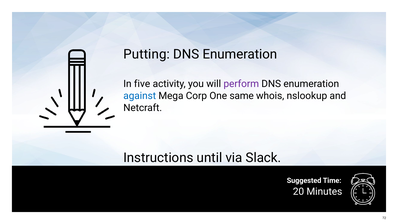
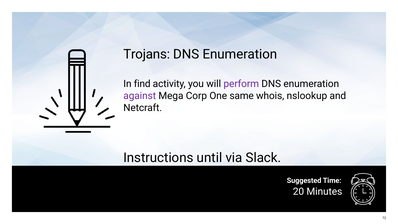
Putting: Putting -> Trojans
five: five -> find
against colour: blue -> purple
